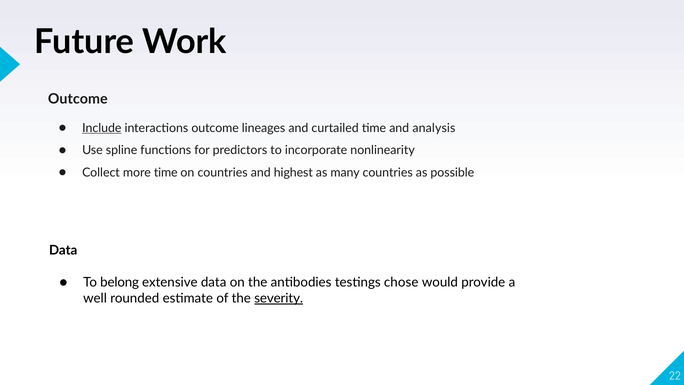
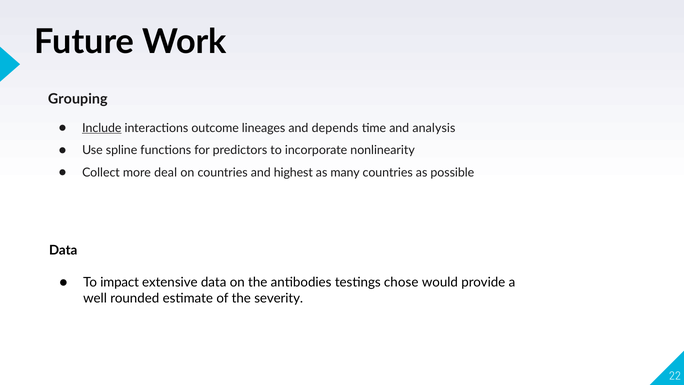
Outcome at (78, 99): Outcome -> Grouping
curtailed: curtailed -> depends
more time: time -> deal
belong: belong -> impact
severity underline: present -> none
